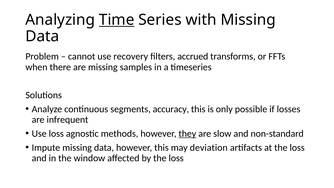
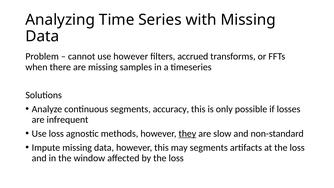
Time underline: present -> none
use recovery: recovery -> however
may deviation: deviation -> segments
